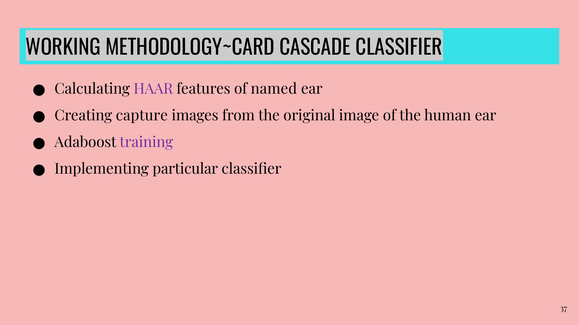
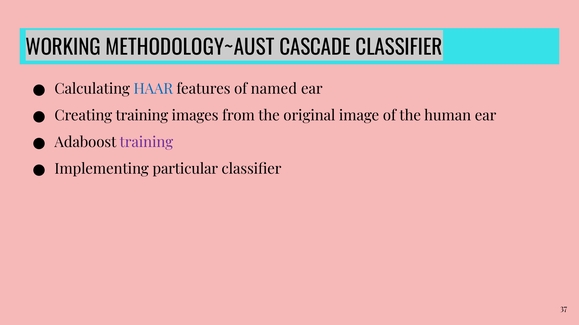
METHODOLOGY~CARD: METHODOLOGY~CARD -> METHODOLOGY~AUST
HAAR colour: purple -> blue
Creating capture: capture -> training
